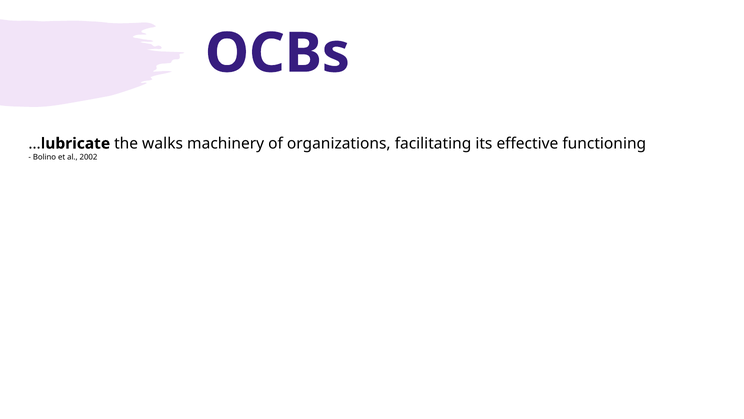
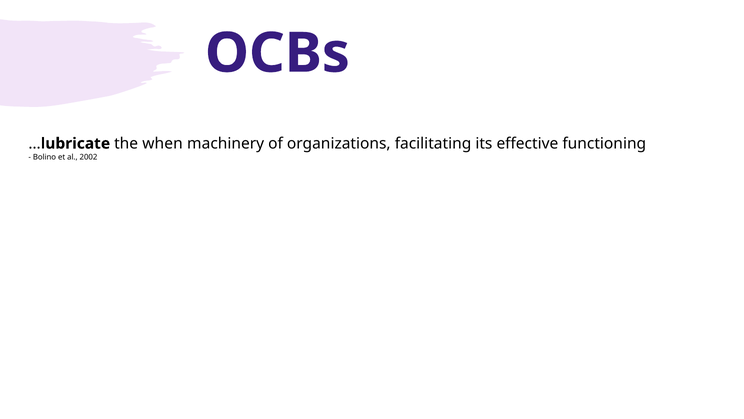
walks: walks -> when
